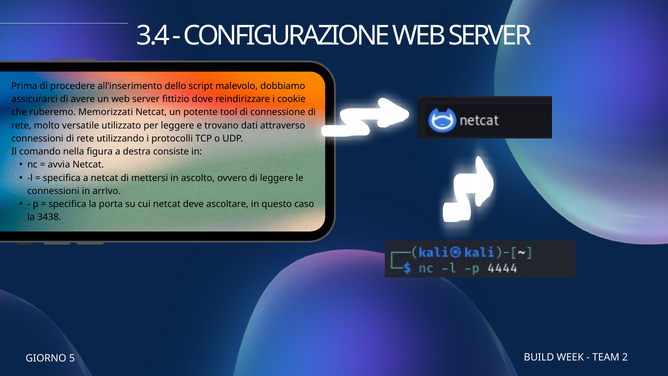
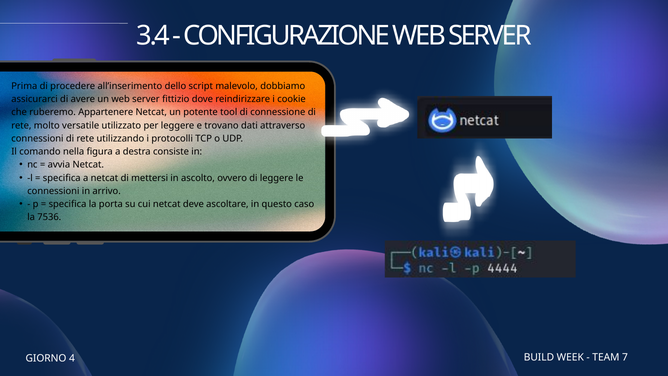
Memorizzati: Memorizzati -> Appartenere
3438: 3438 -> 7536
2: 2 -> 7
5: 5 -> 4
